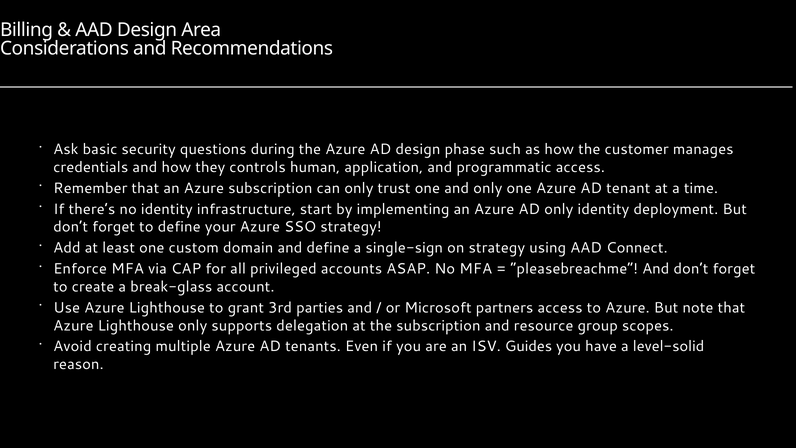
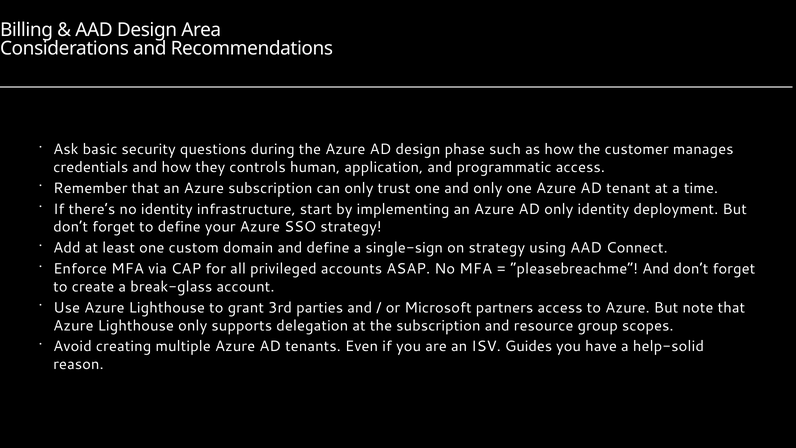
level-solid: level-solid -> help-solid
